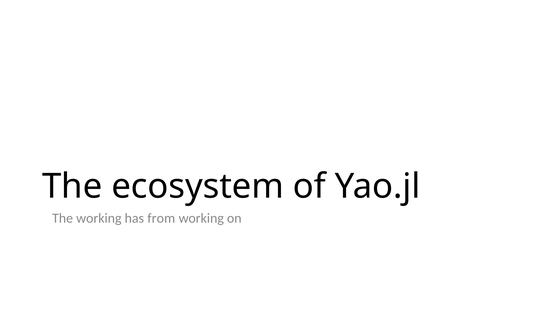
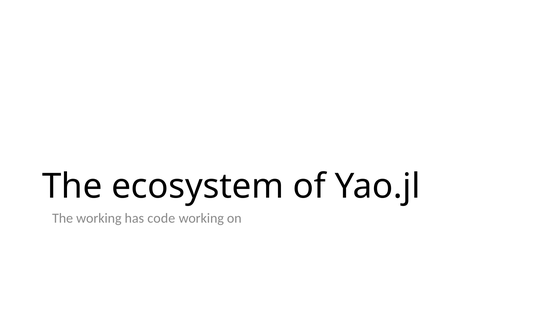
from: from -> code
